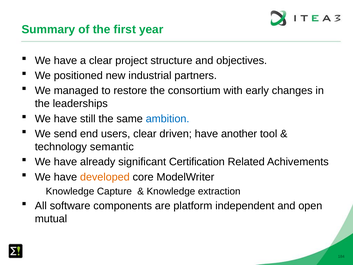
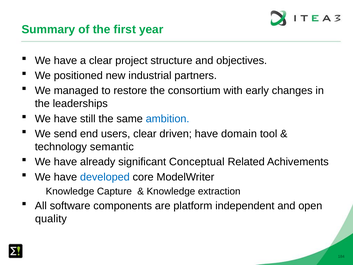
another: another -> domain
Certification: Certification -> Conceptual
developed colour: orange -> blue
mutual: mutual -> quality
